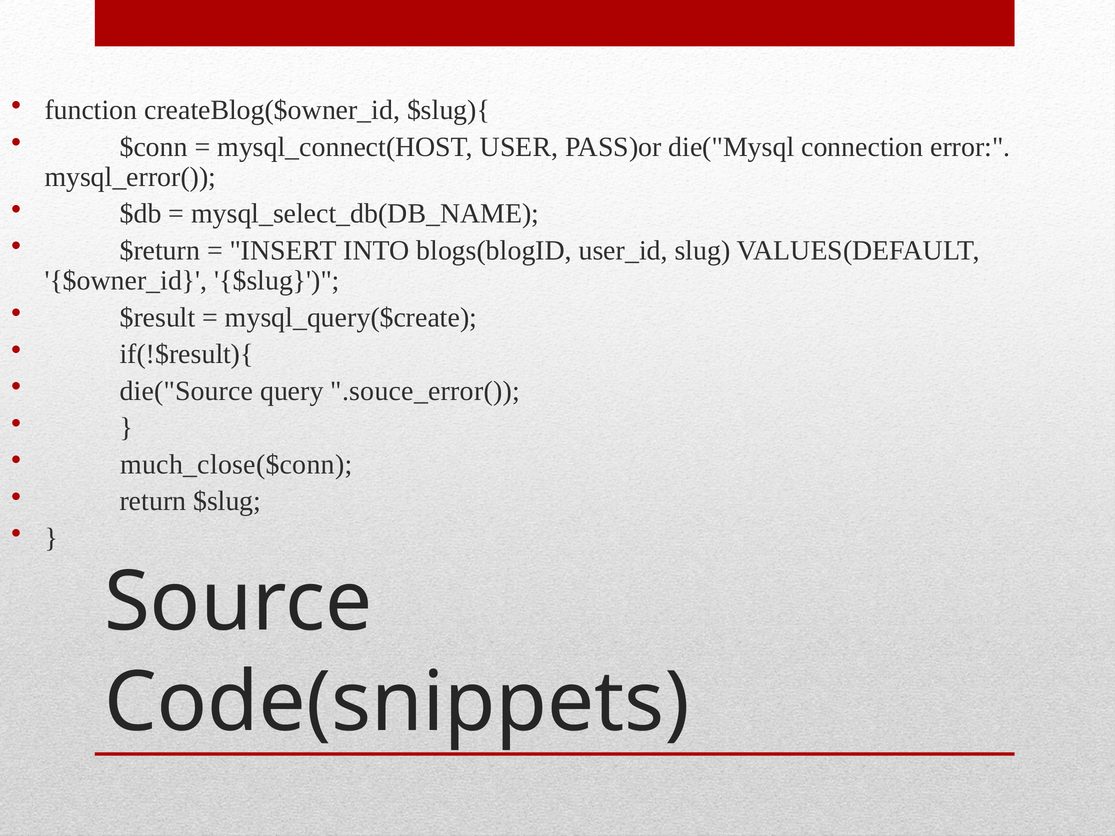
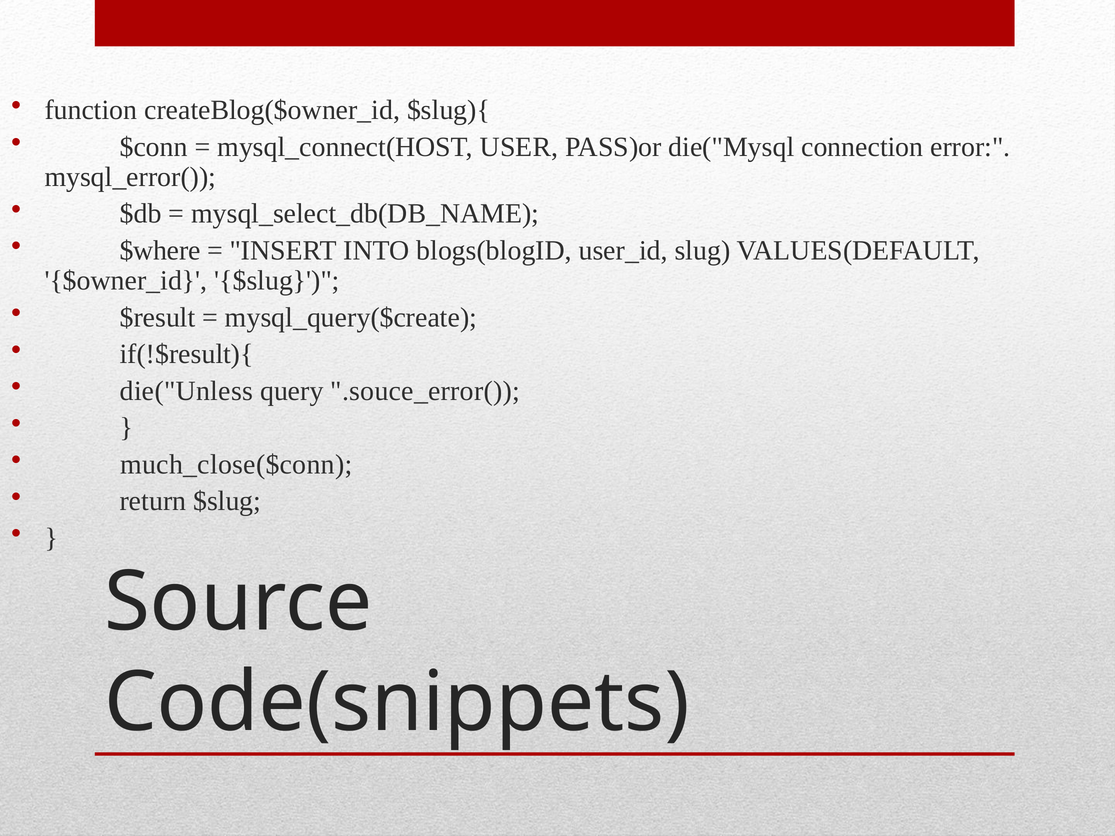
$return: $return -> $where
die("Source: die("Source -> die("Unless
